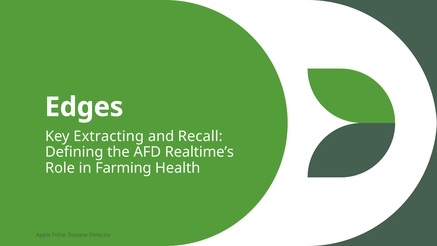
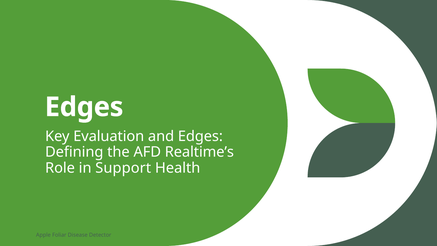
Extracting: Extracting -> Evaluation
and Recall: Recall -> Edges
Farming: Farming -> Support
